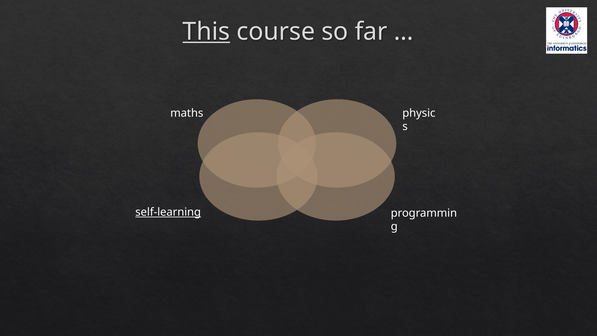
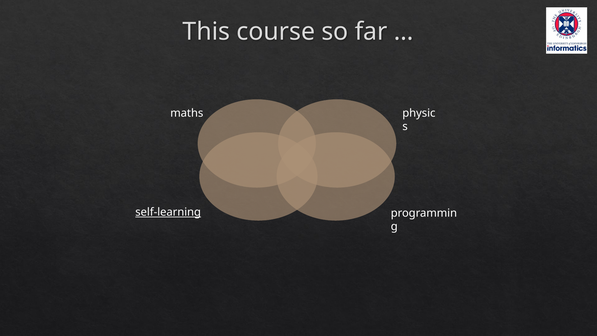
This underline: present -> none
